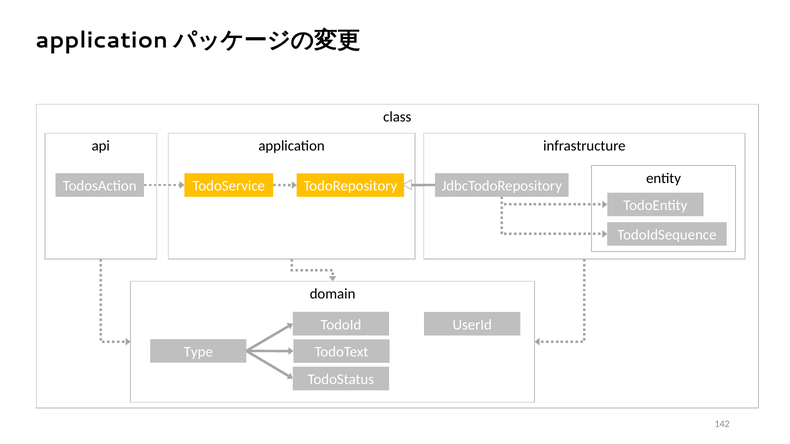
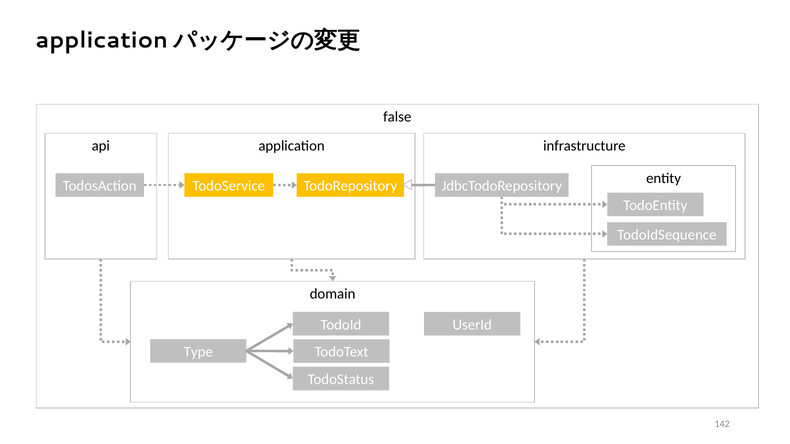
class: class -> false
